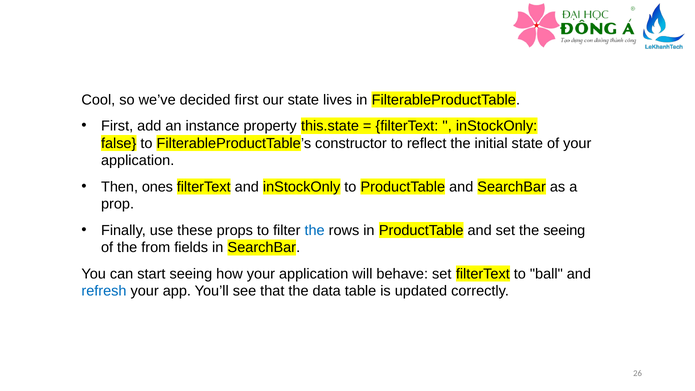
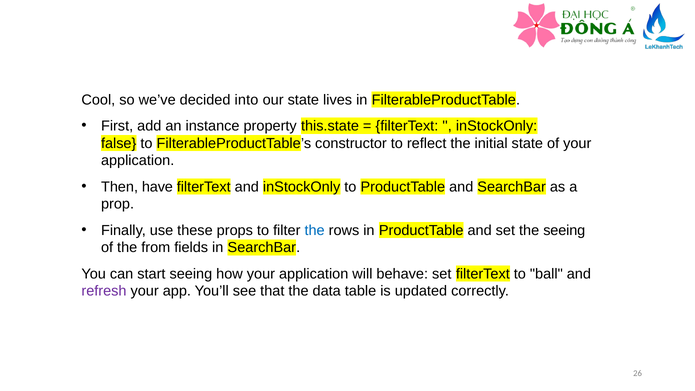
decided first: first -> into
ones: ones -> have
refresh colour: blue -> purple
